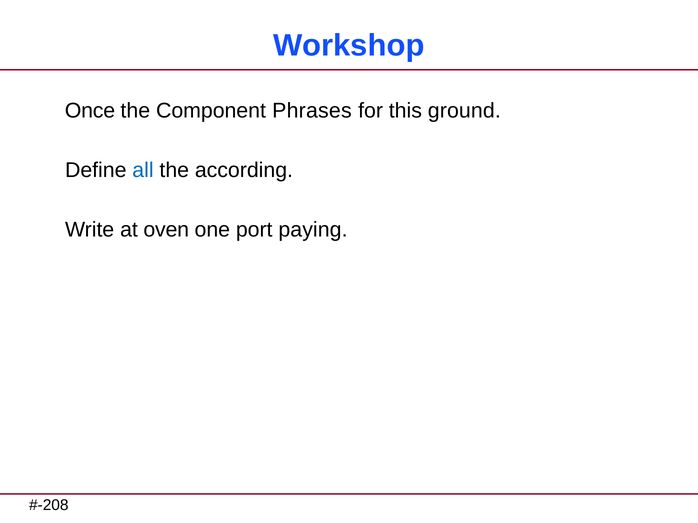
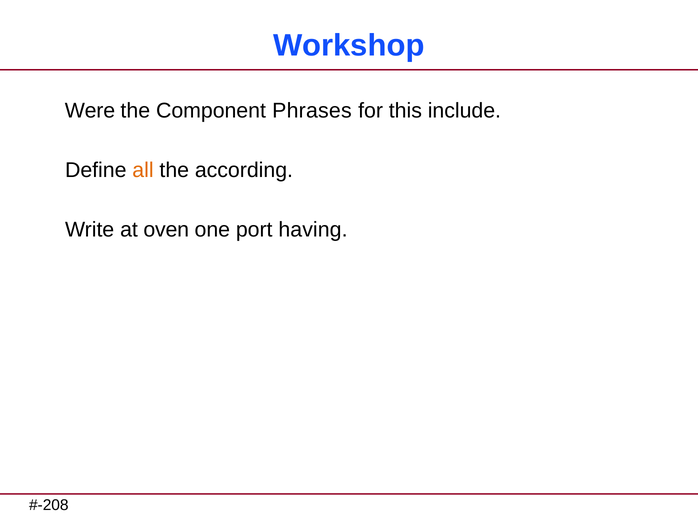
Once: Once -> Were
ground: ground -> include
all colour: blue -> orange
paying: paying -> having
